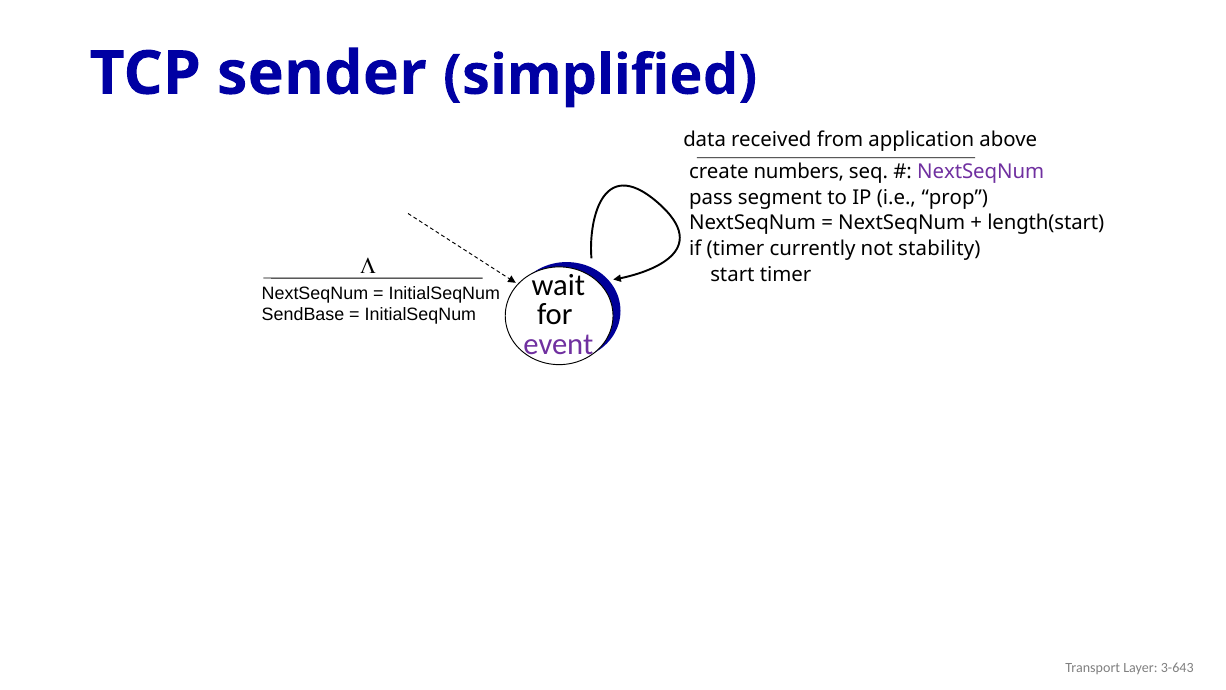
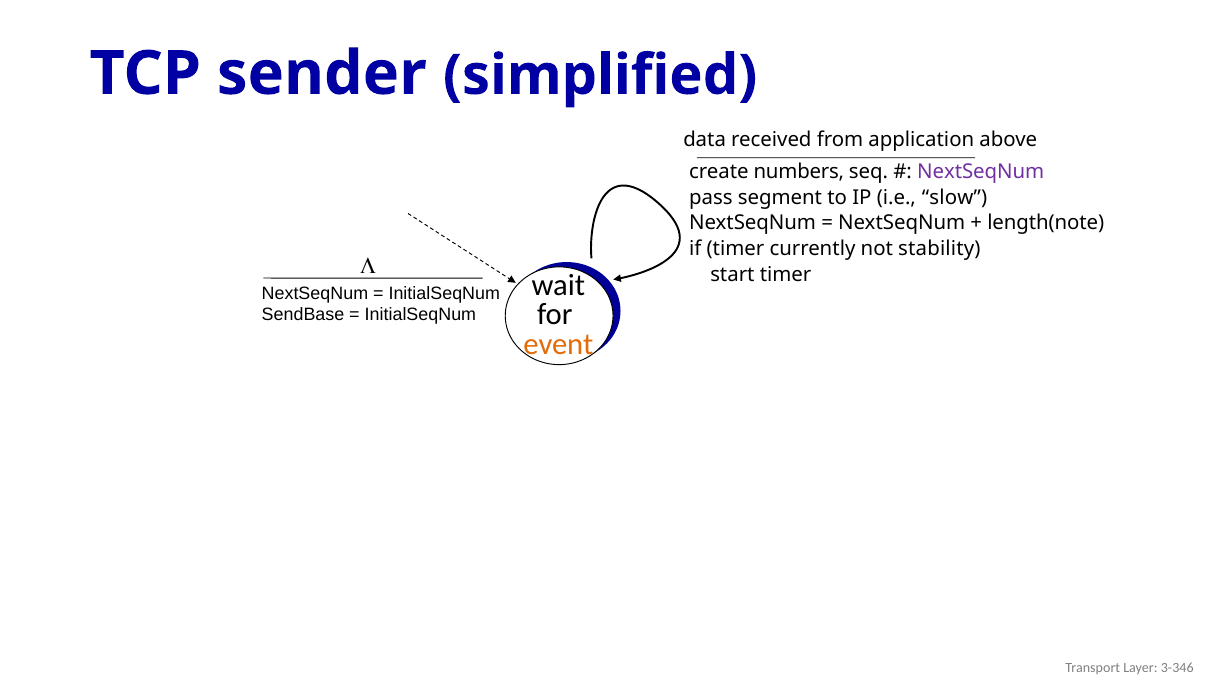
prop: prop -> slow
length(start: length(start -> length(note
event colour: purple -> orange
3-643: 3-643 -> 3-346
